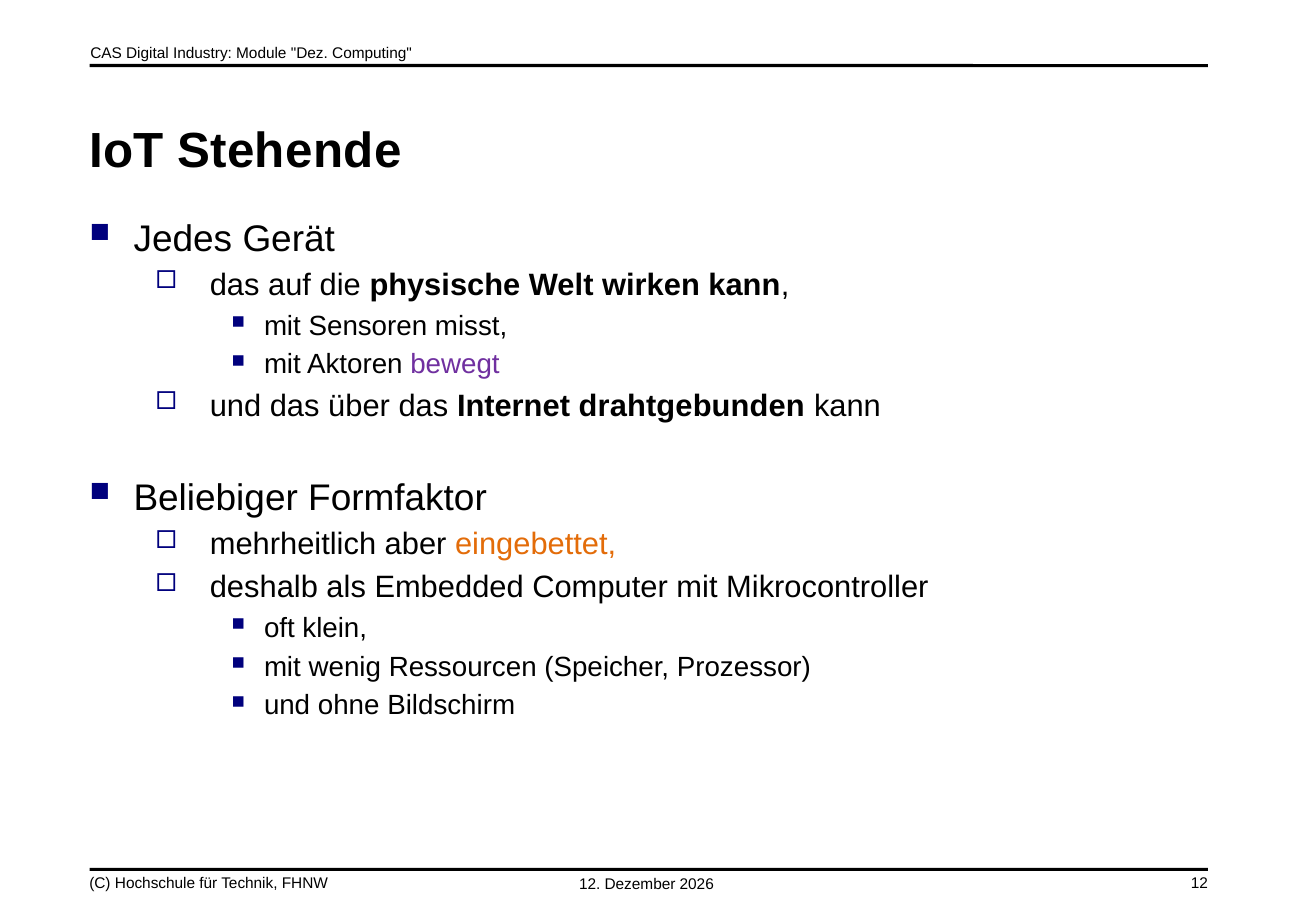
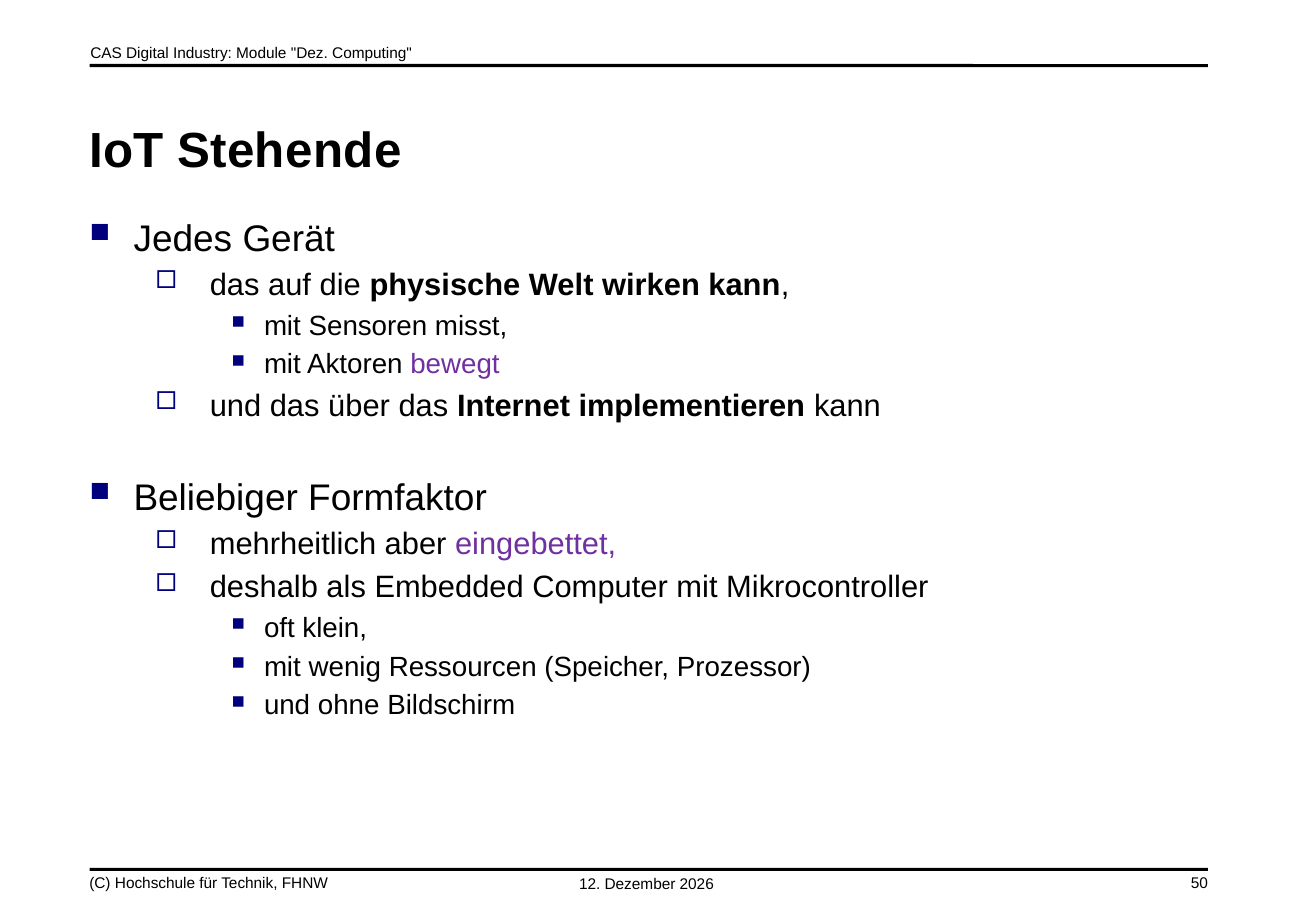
drahtgebunden: drahtgebunden -> implementieren
eingebettet colour: orange -> purple
FHNW 12: 12 -> 50
